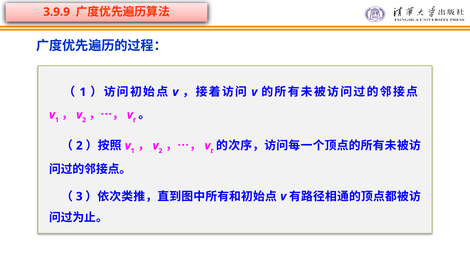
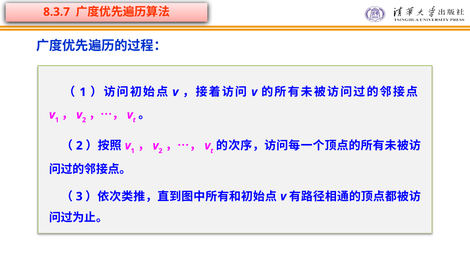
3.9.9: 3.9.9 -> 8.3.7
